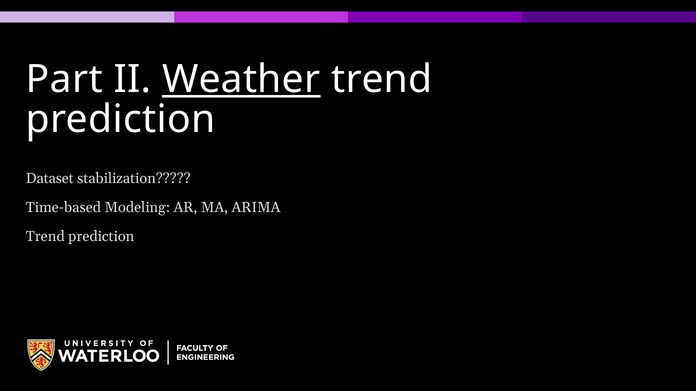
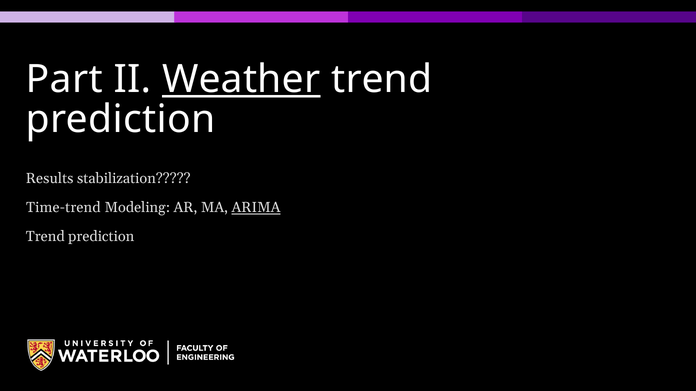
Dataset: Dataset -> Results
Time-based: Time-based -> Time-trend
ARIMA underline: none -> present
